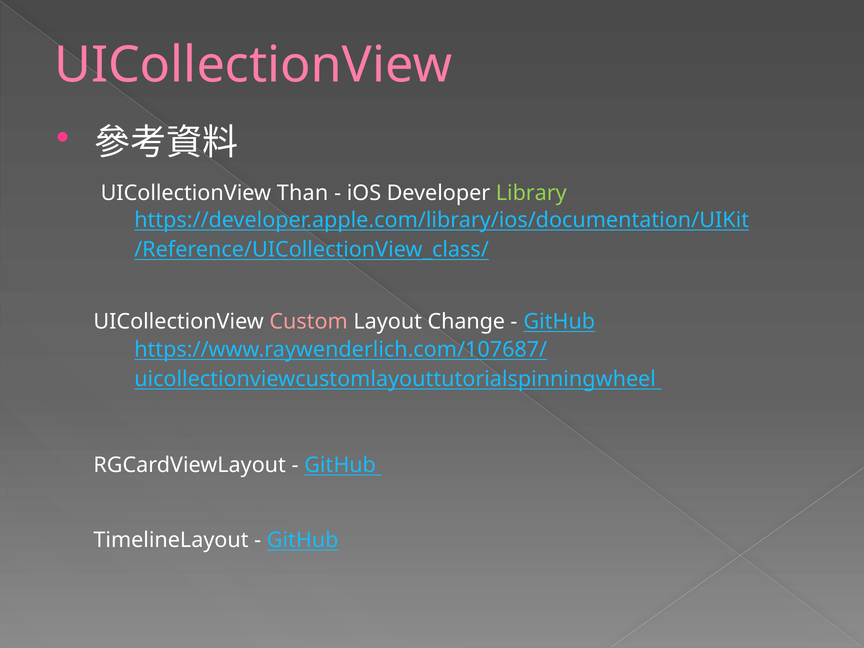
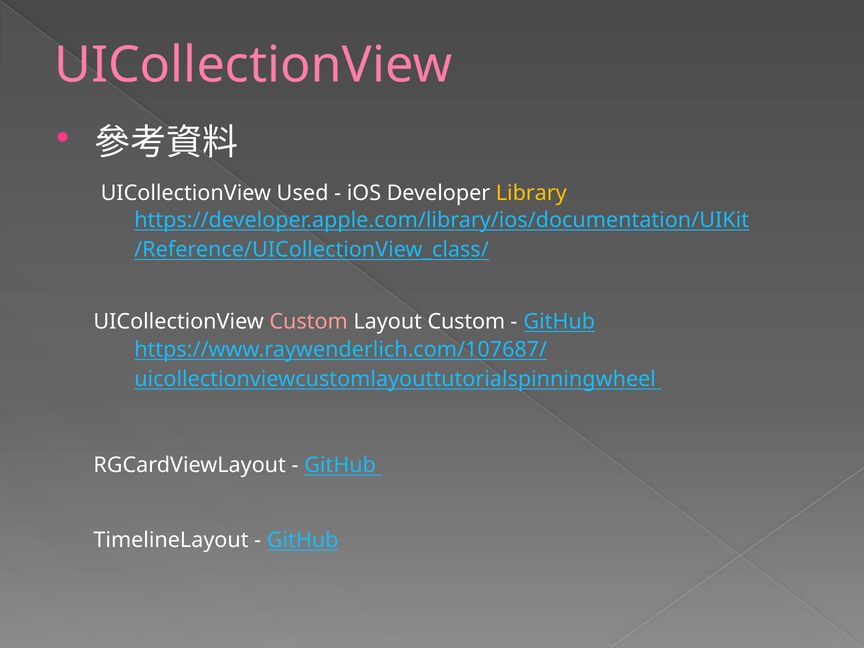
Than: Than -> Used
Library colour: light green -> yellow
Layout Change: Change -> Custom
